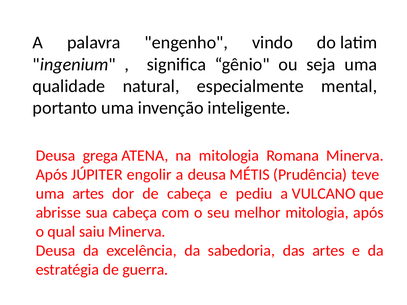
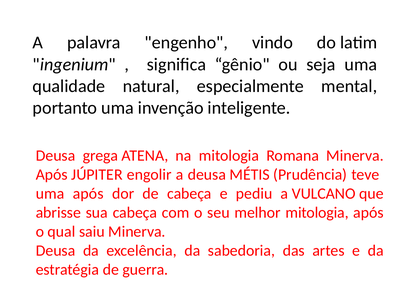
uma artes: artes -> após
